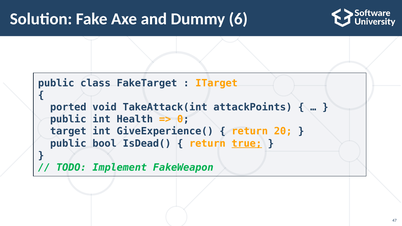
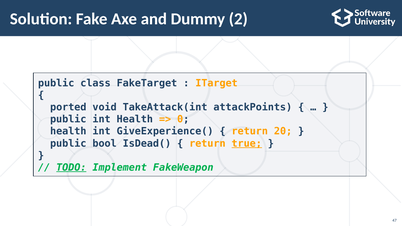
6: 6 -> 2
target at (68, 131): target -> health
TODO underline: none -> present
